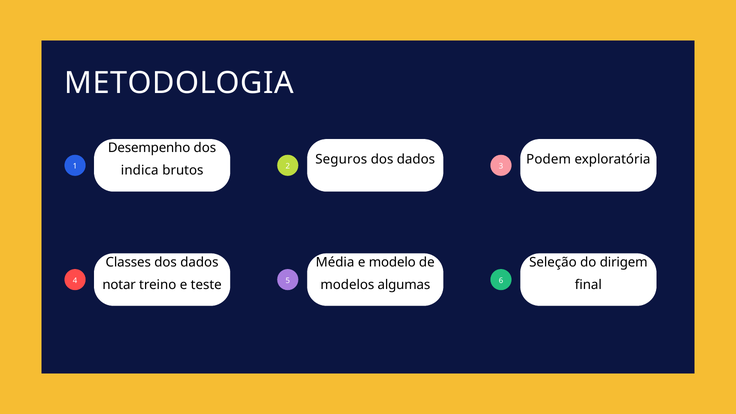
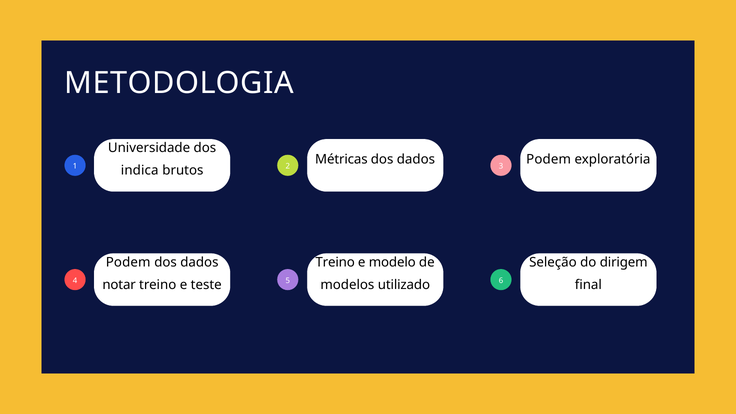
Desempenho: Desempenho -> Universidade
Seguros: Seguros -> Métricas
Classes at (128, 262): Classes -> Podem
Média at (335, 262): Média -> Treino
algumas: algumas -> utilizado
